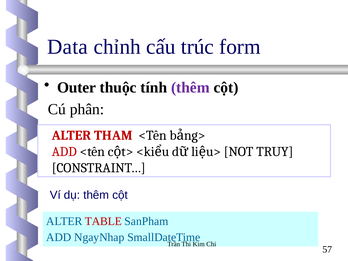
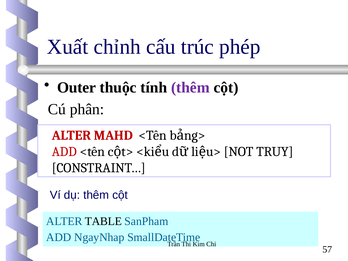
Data: Data -> Xuất
form: form -> phép
THAM: THAM -> MAHD
TABLE colour: red -> black
